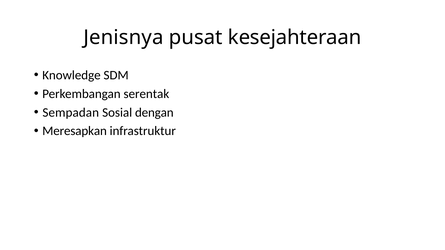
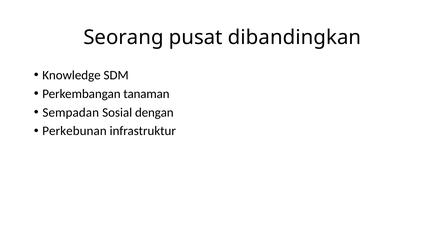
Jenisnya: Jenisnya -> Seorang
kesejahteraan: kesejahteraan -> dibandingkan
serentak: serentak -> tanaman
Meresapkan: Meresapkan -> Perkebunan
